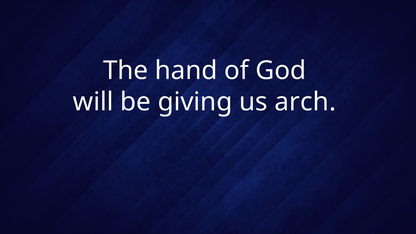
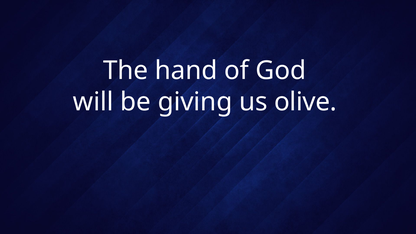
arch: arch -> olive
